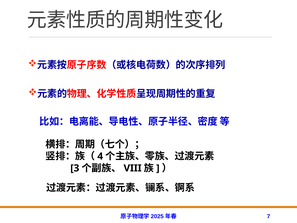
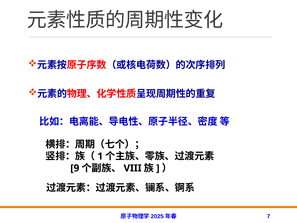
4: 4 -> 1
3: 3 -> 9
